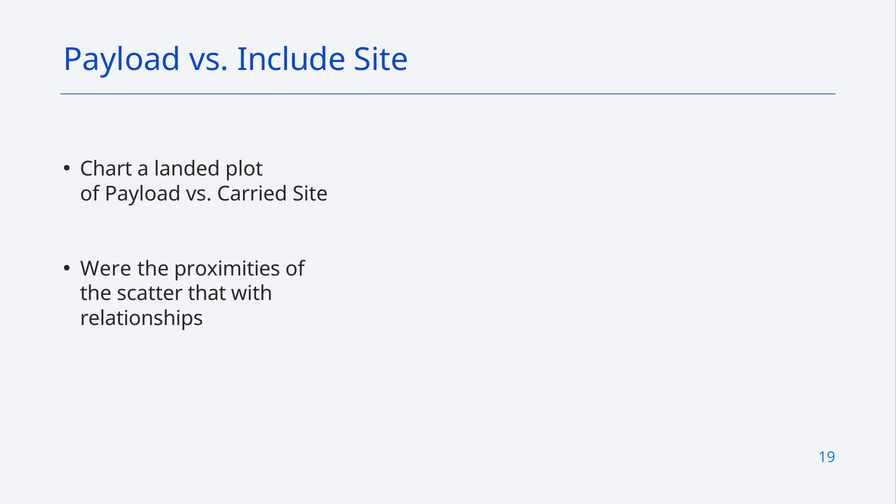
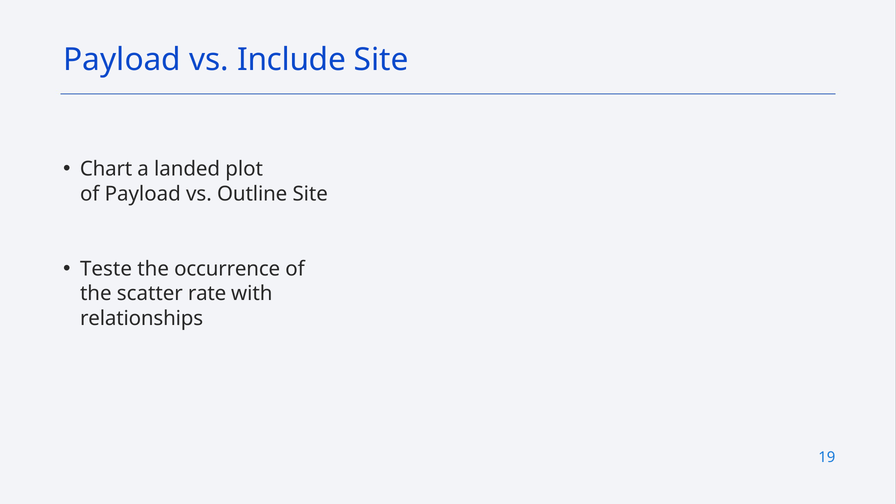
Carried: Carried -> Outline
Were: Were -> Teste
proximities: proximities -> occurrence
that: that -> rate
